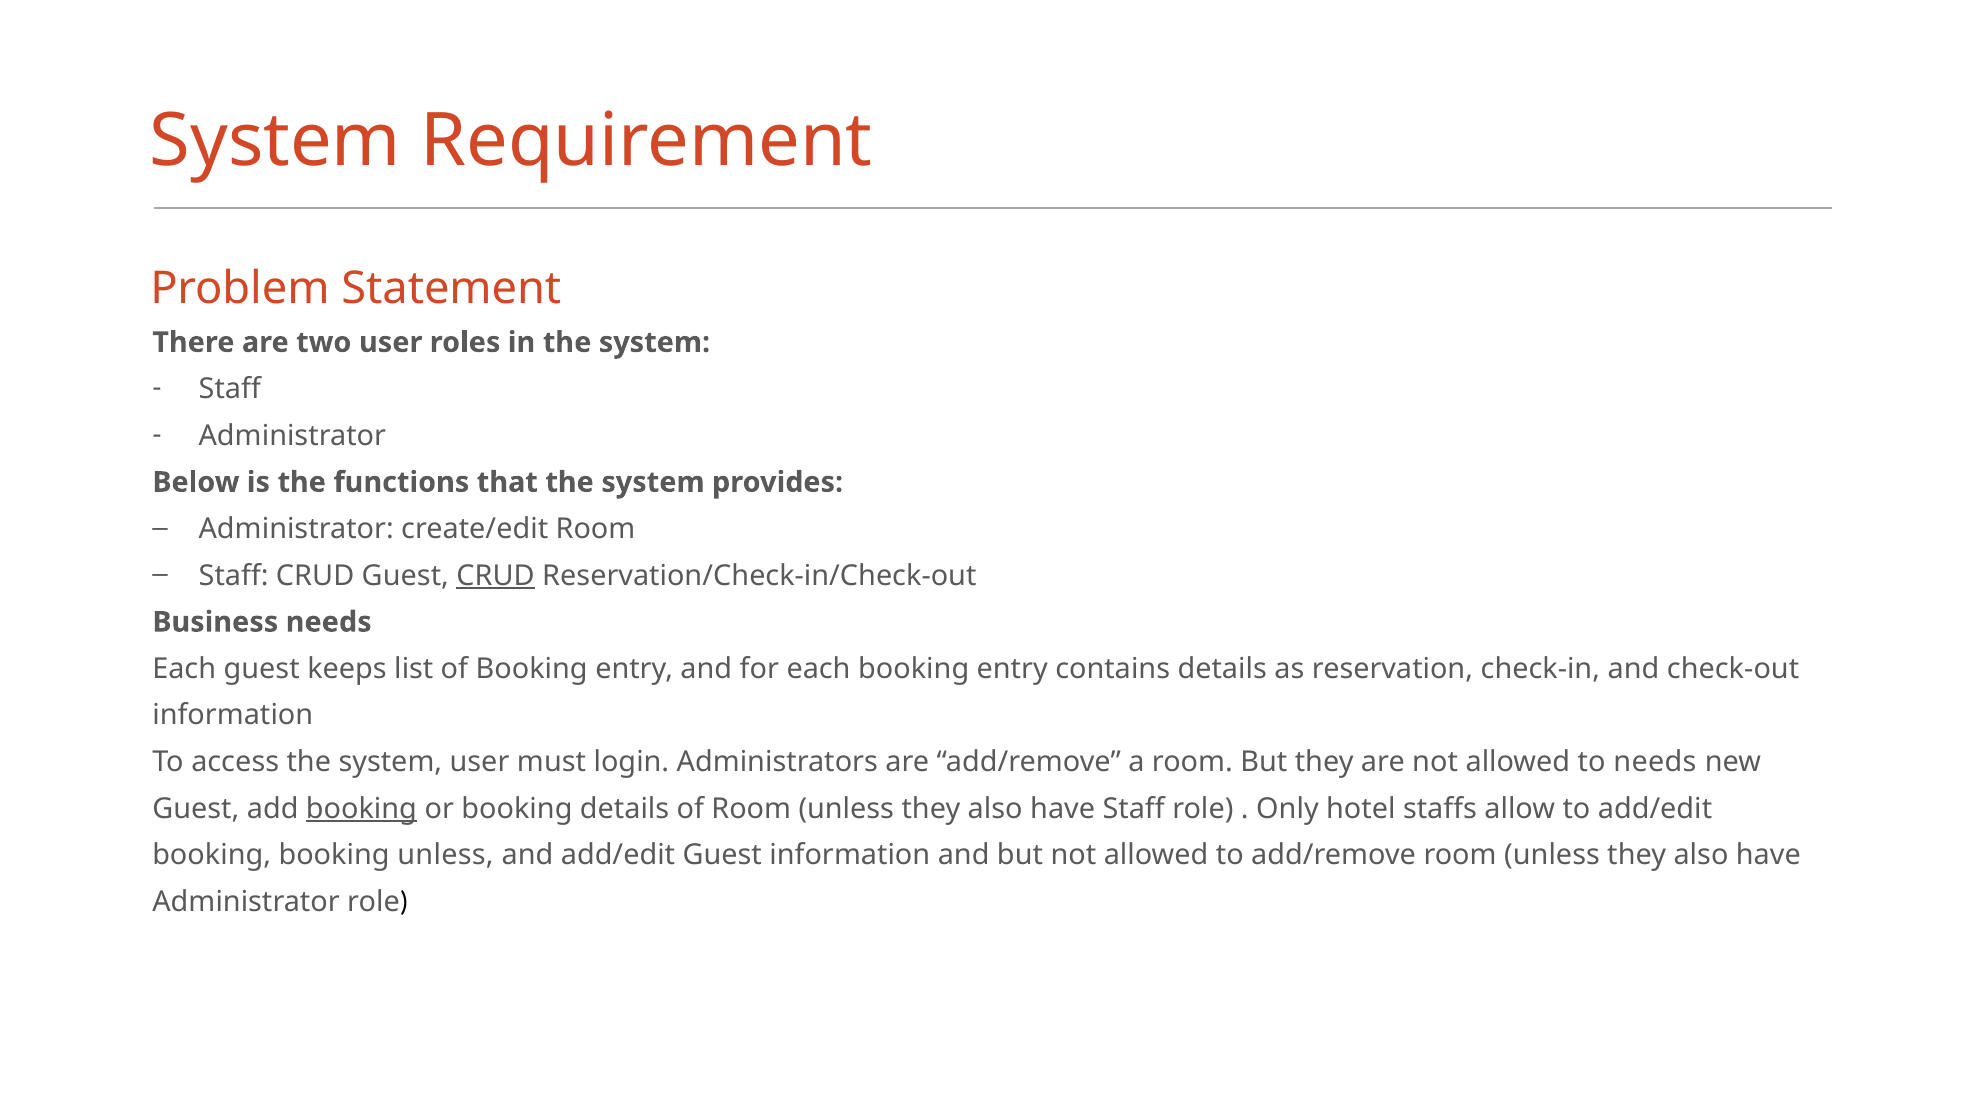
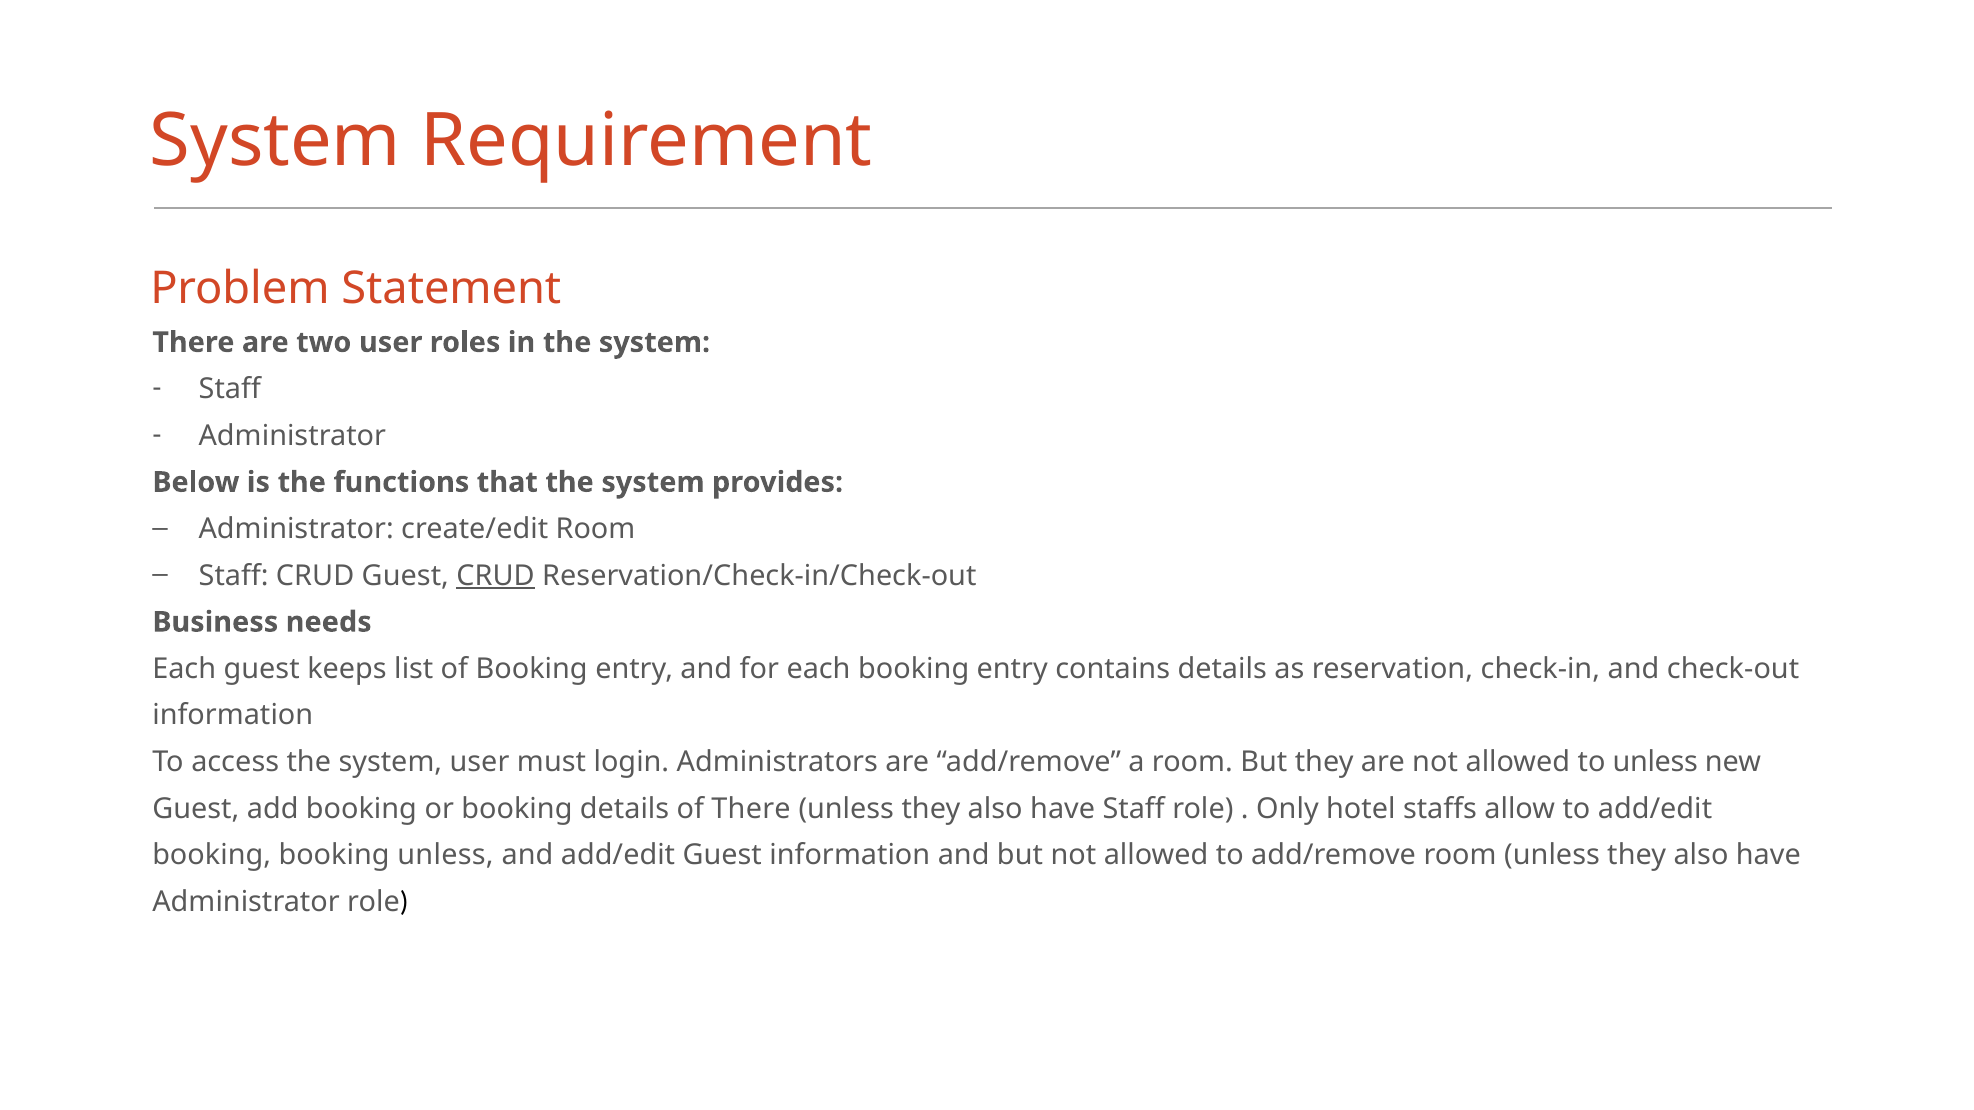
to needs: needs -> unless
booking at (361, 809) underline: present -> none
of Room: Room -> There
